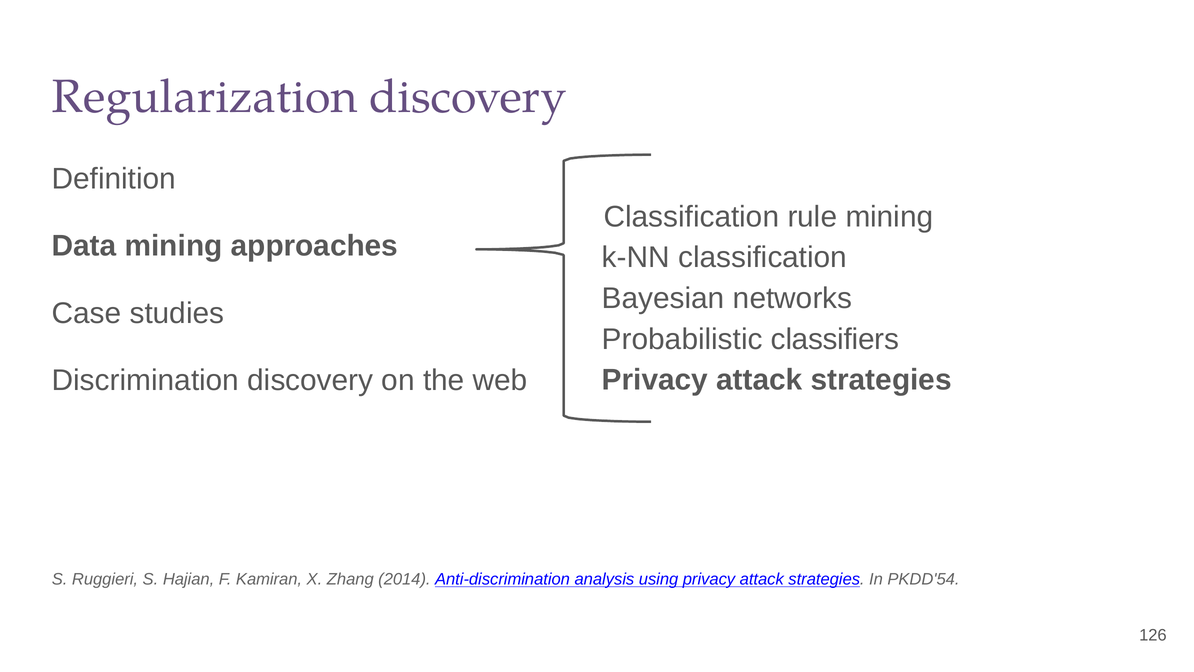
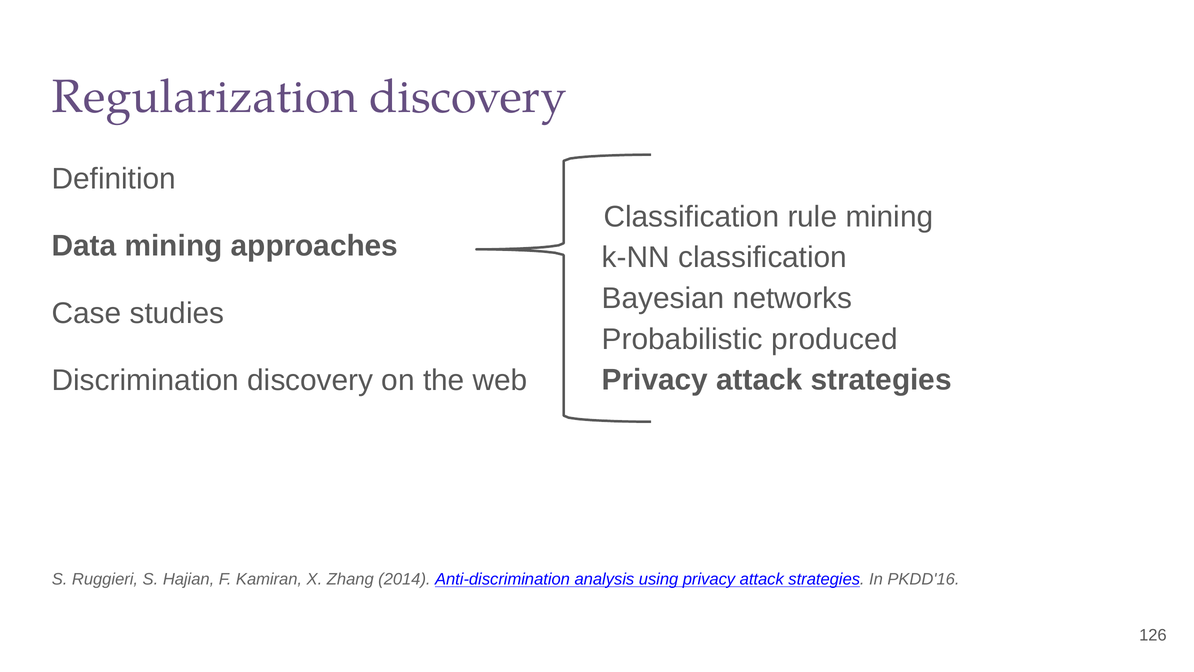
classifiers: classifiers -> produced
PKDD'54: PKDD'54 -> PKDD'16
